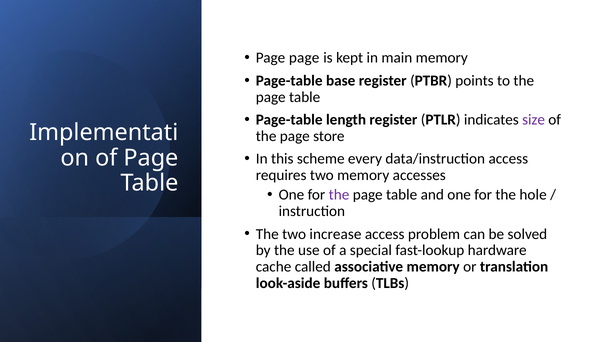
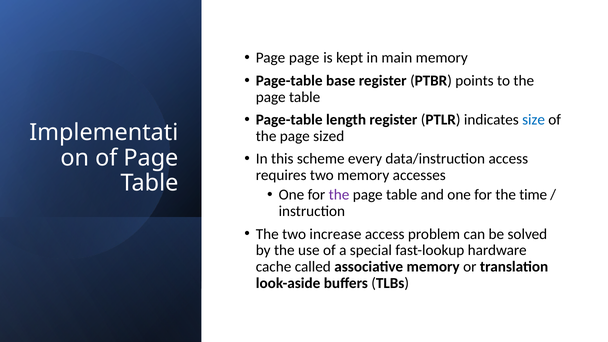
size colour: purple -> blue
store: store -> sized
hole: hole -> time
